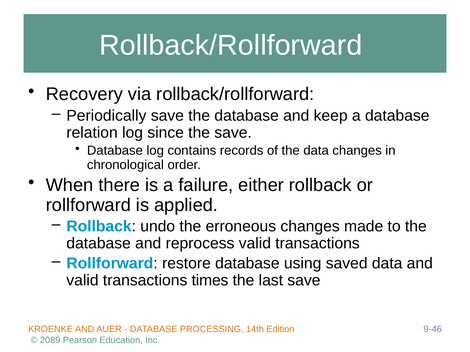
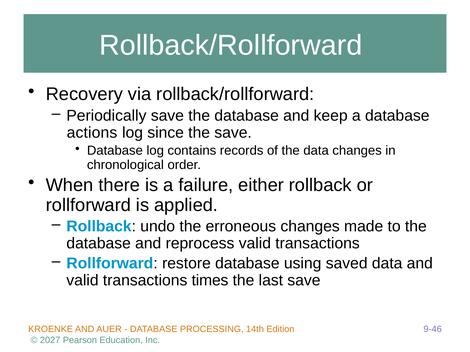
relation: relation -> actions
2089: 2089 -> 2027
